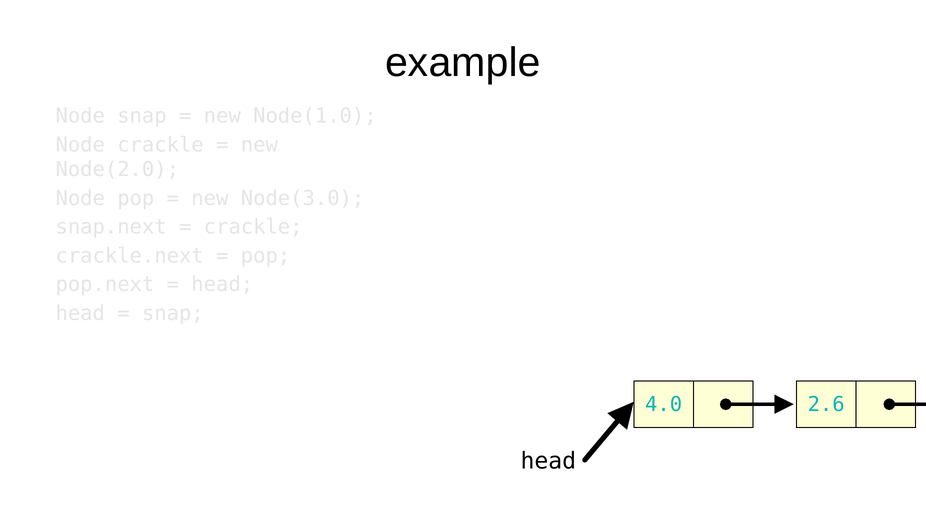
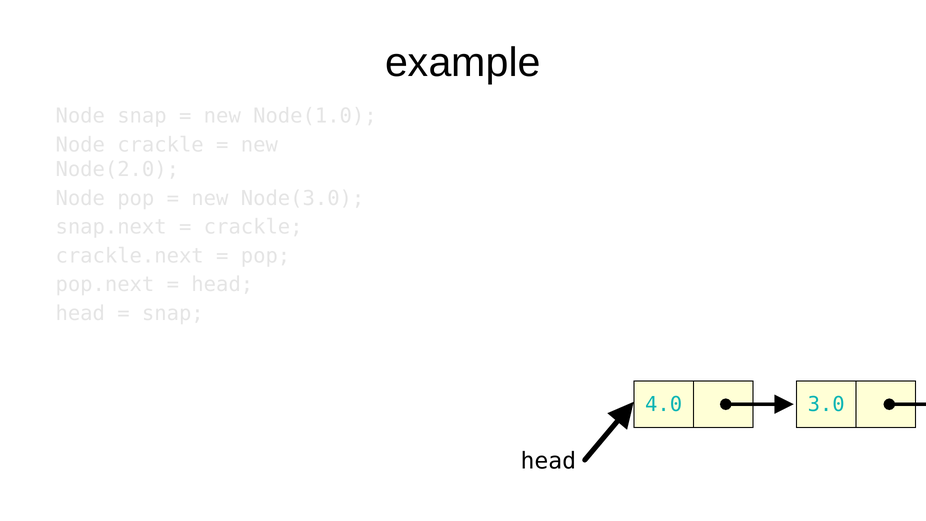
2.6: 2.6 -> 3.0
